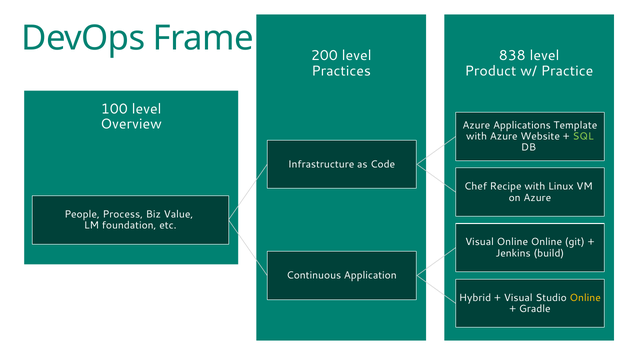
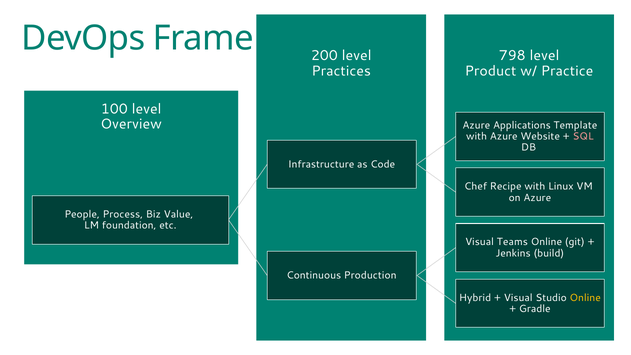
838: 838 -> 798
SQL colour: light green -> pink
Visual Online: Online -> Teams
Application: Application -> Production
